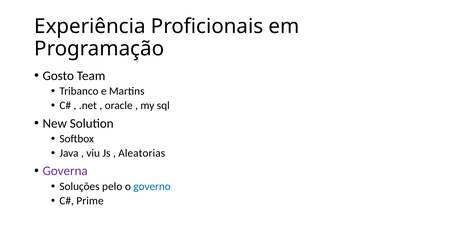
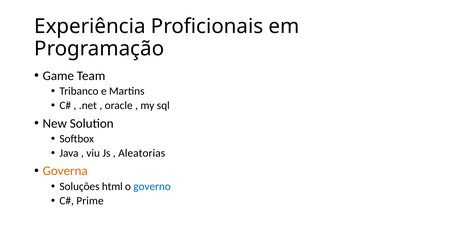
Gosto: Gosto -> Game
Governa colour: purple -> orange
pelo: pelo -> html
